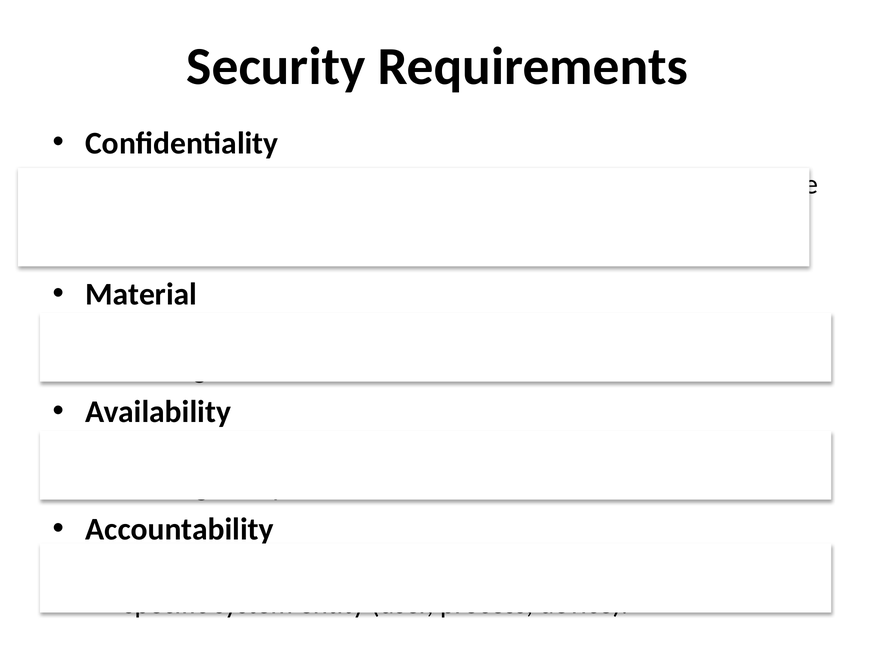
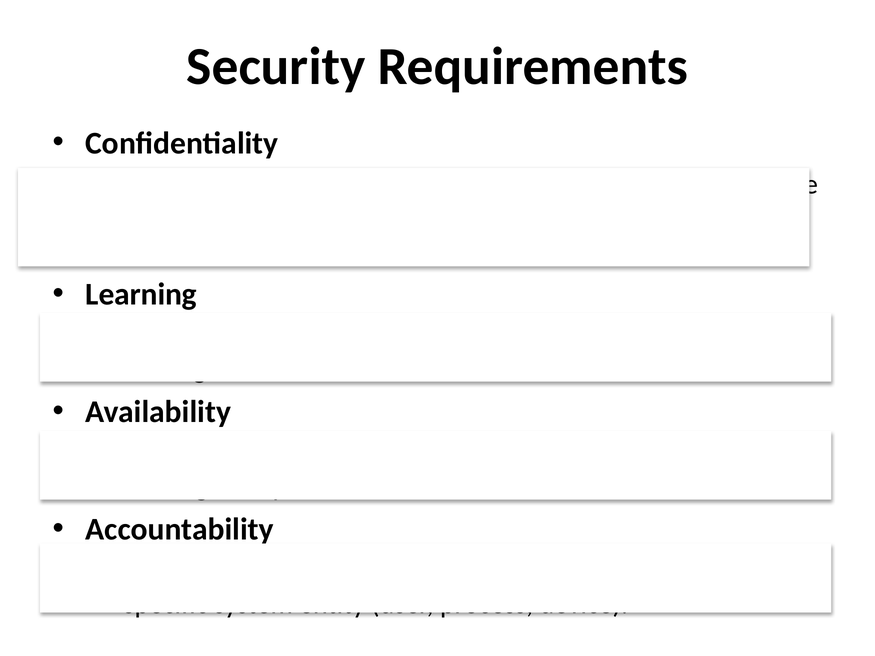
Material: Material -> Learning
